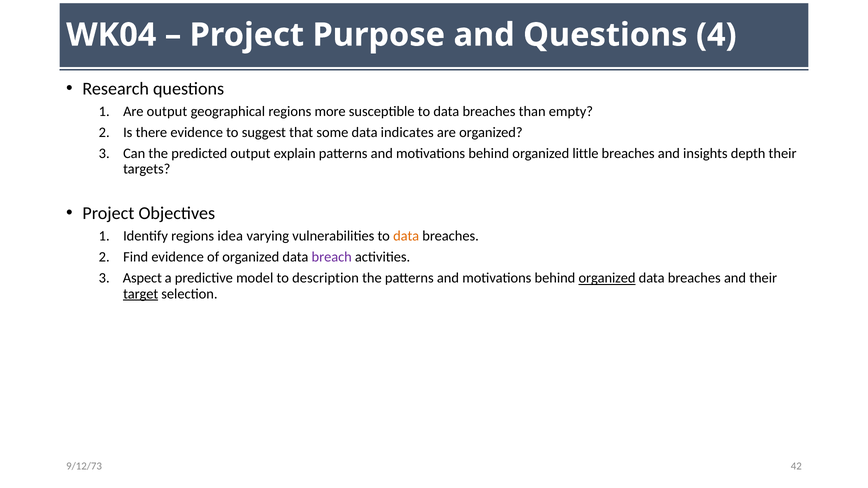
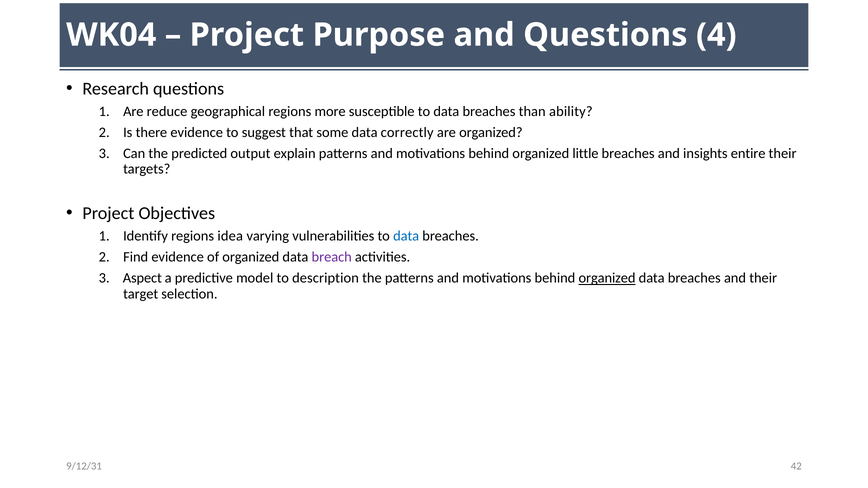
Are output: output -> reduce
empty: empty -> ability
indicates: indicates -> correctly
depth: depth -> entire
data at (406, 236) colour: orange -> blue
target underline: present -> none
9/12/73: 9/12/73 -> 9/12/31
